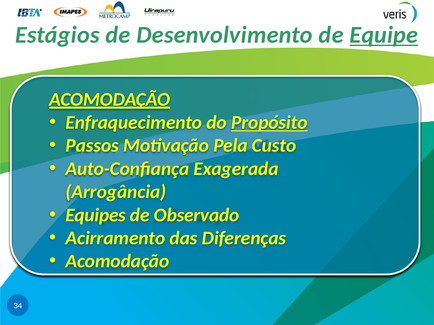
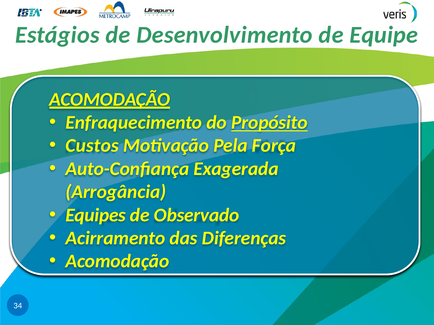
Equipe underline: present -> none
Passos: Passos -> Custos
Custo: Custo -> Força
